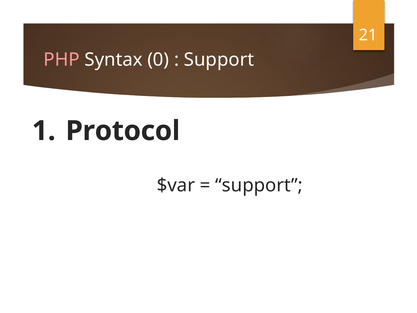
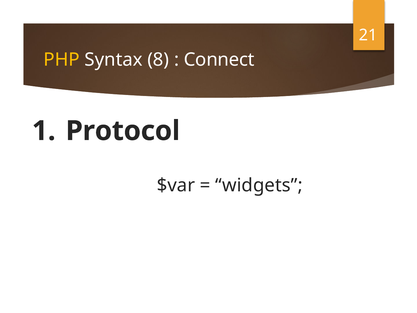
PHP colour: pink -> yellow
0: 0 -> 8
Support at (219, 60): Support -> Connect
support at (259, 185): support -> widgets
